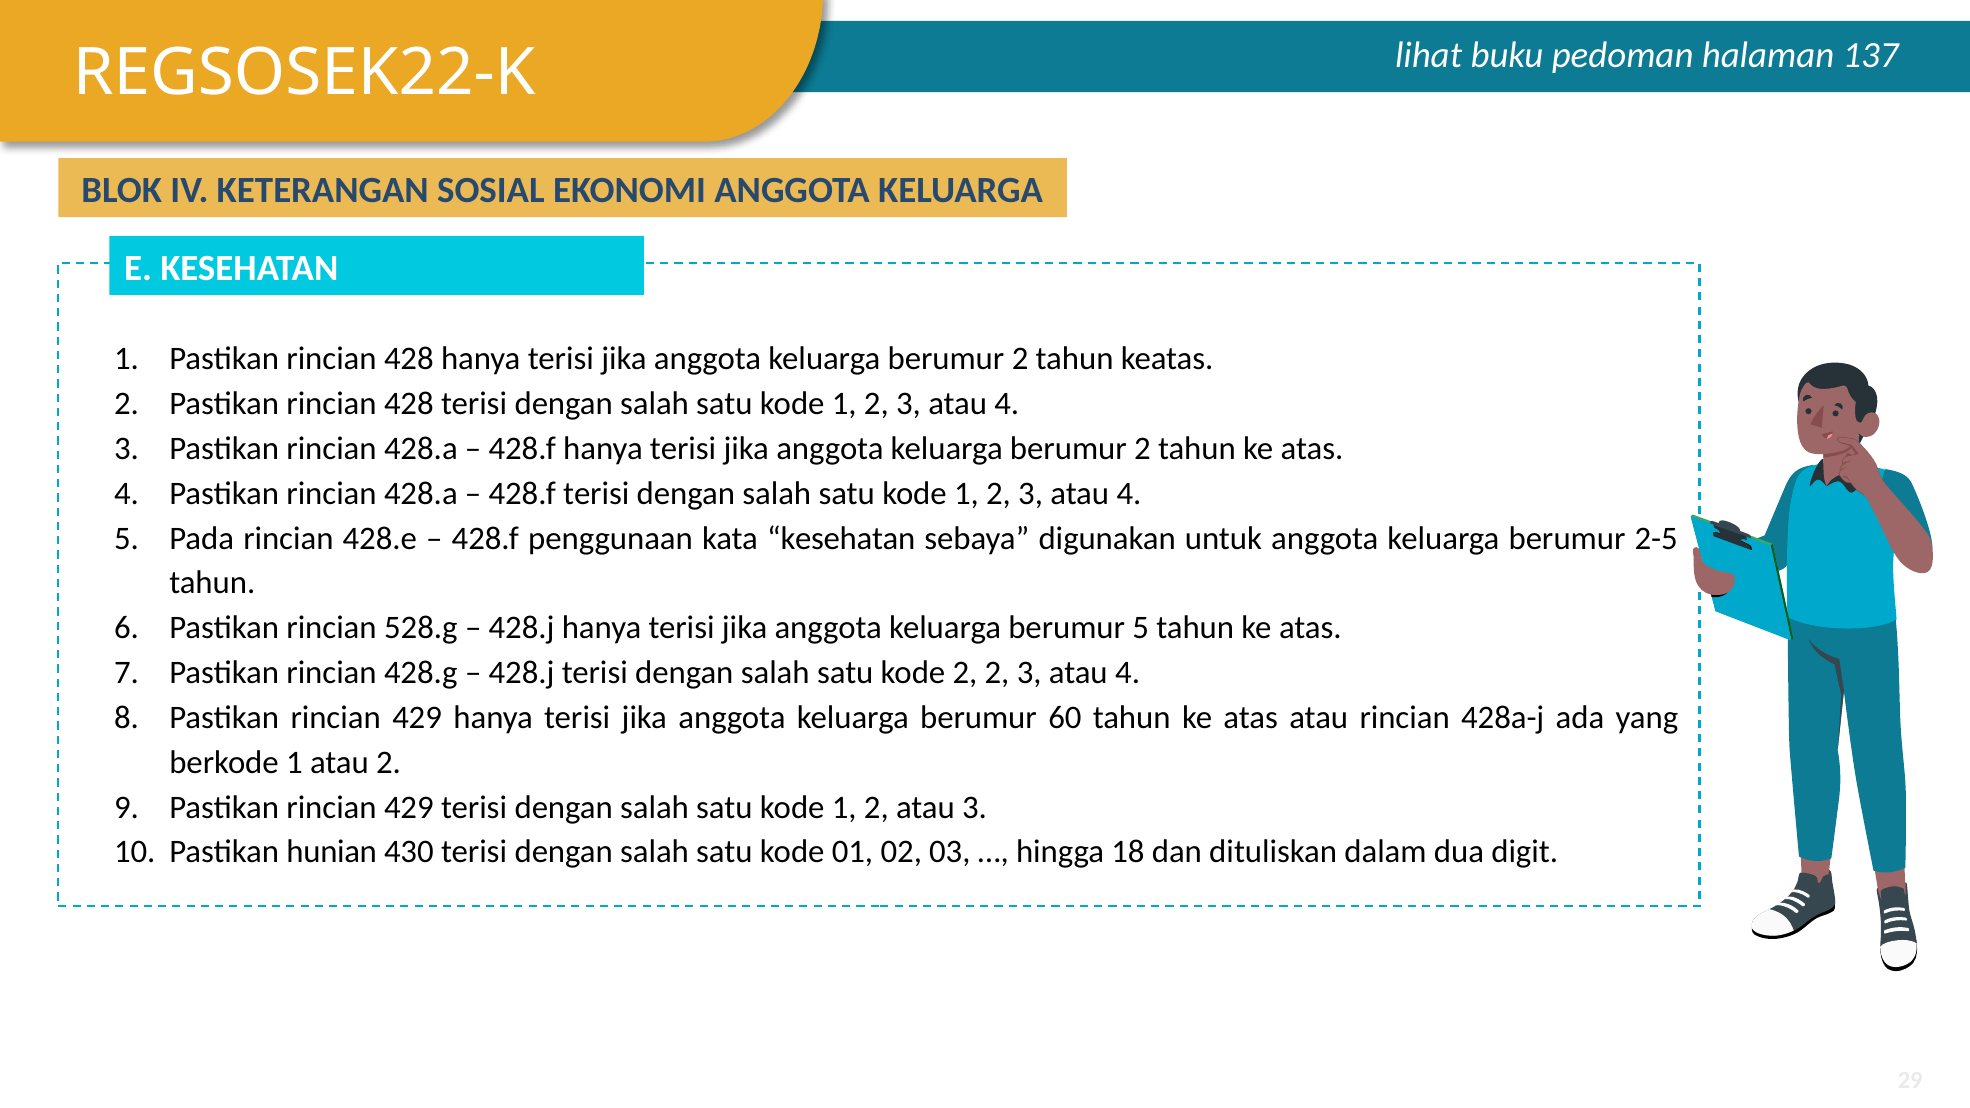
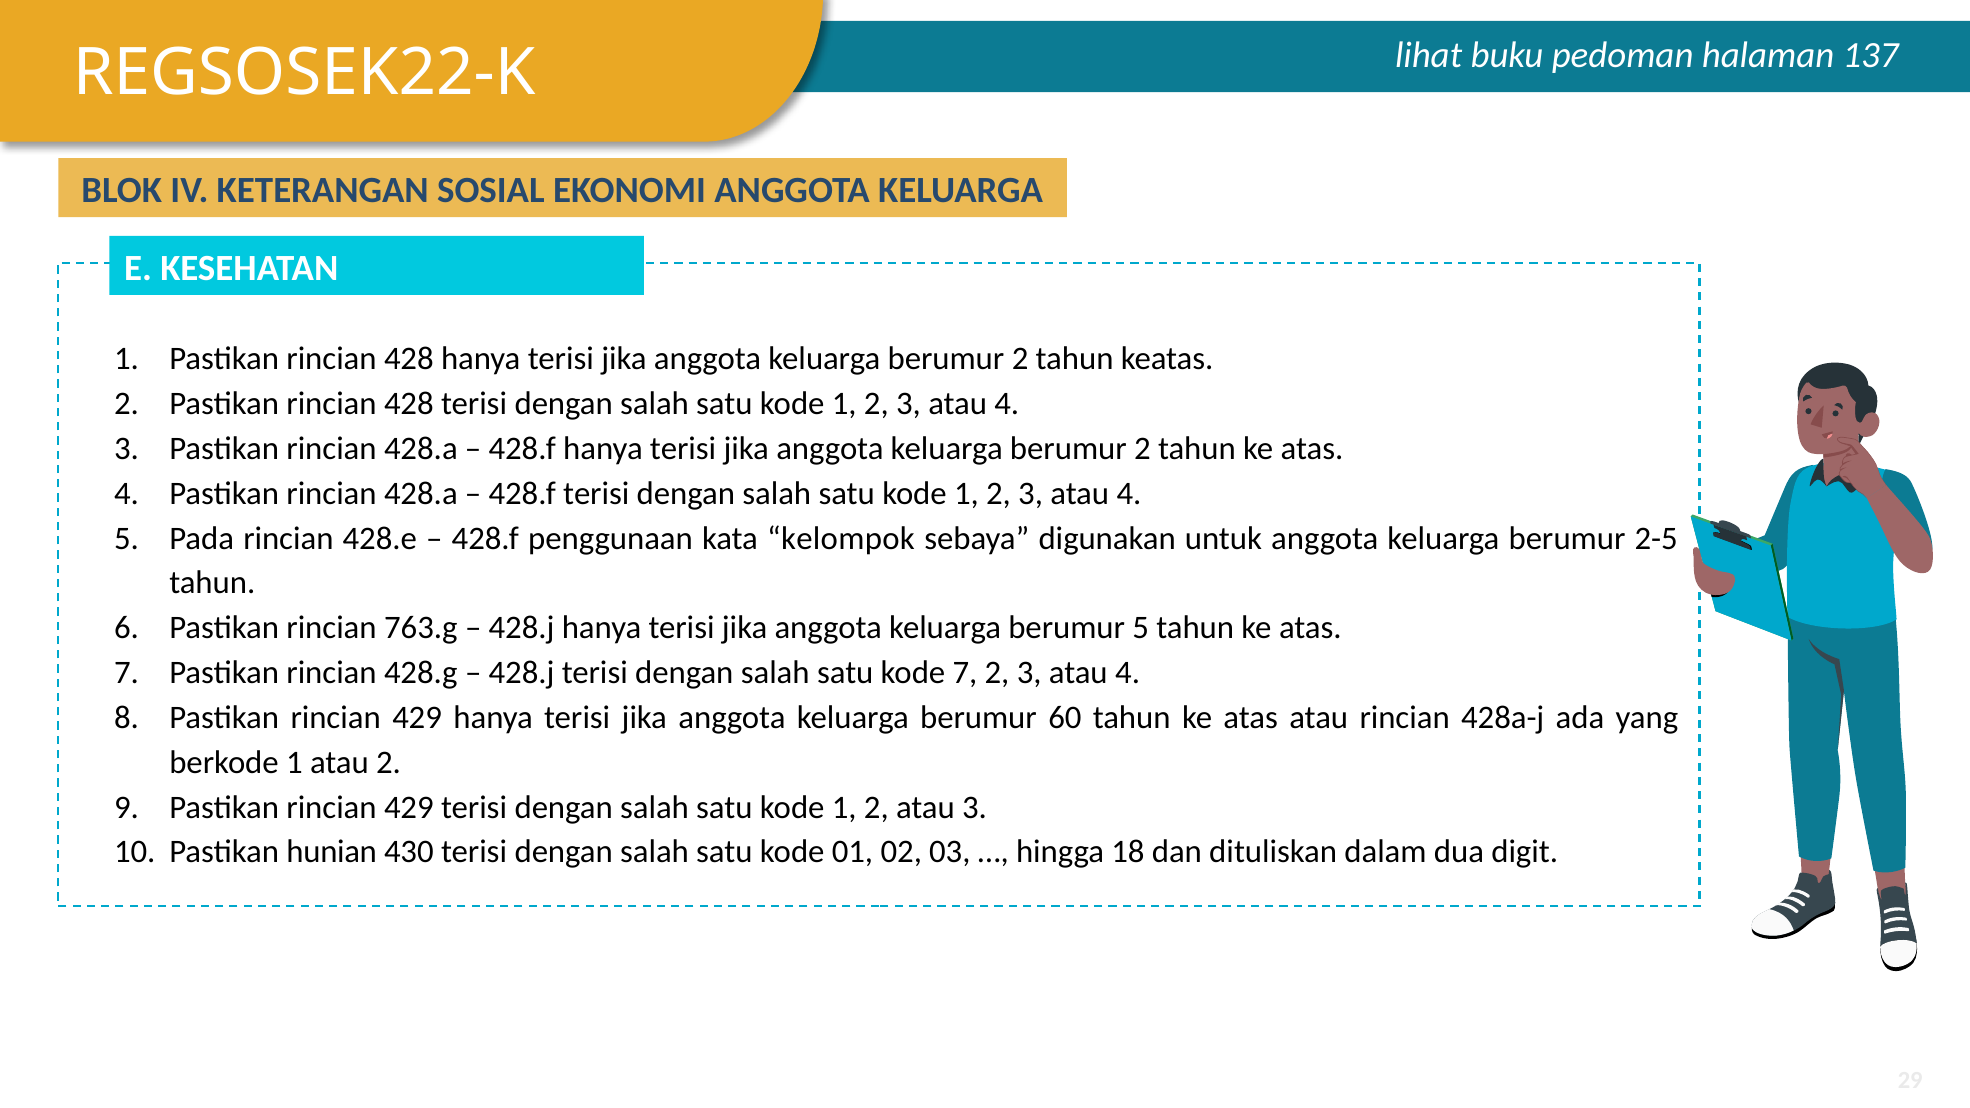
kata kesehatan: kesehatan -> kelompok
528.g: 528.g -> 763.g
kode 2: 2 -> 7
